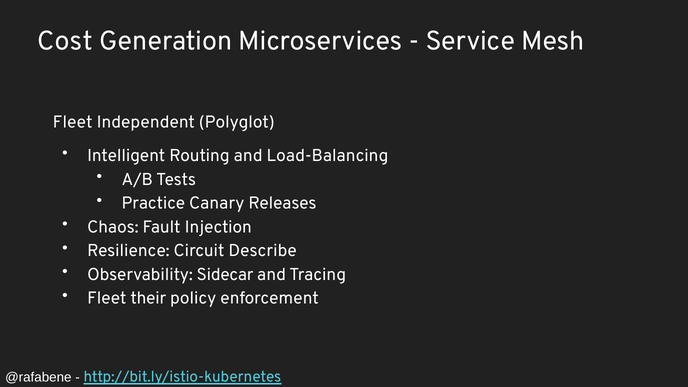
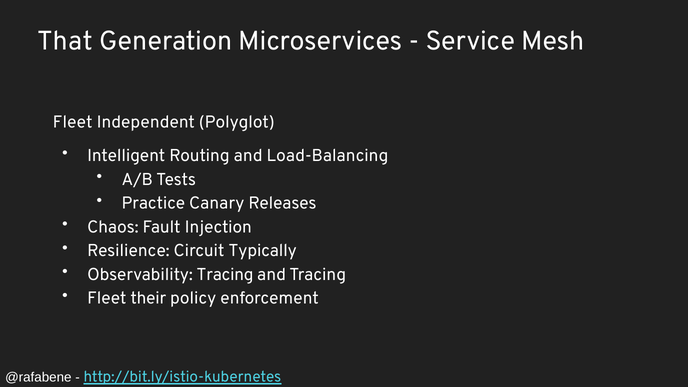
Cost: Cost -> That
Describe: Describe -> Typically
Observability Sidecar: Sidecar -> Tracing
